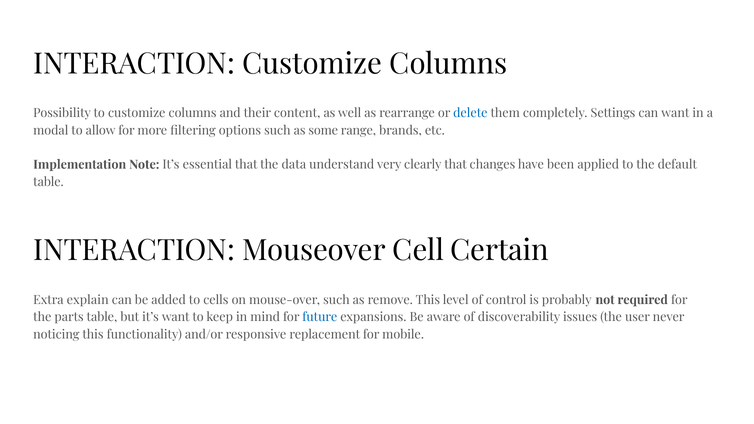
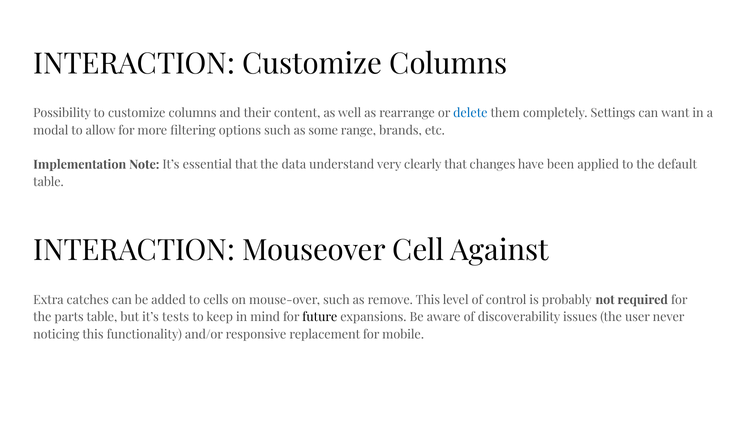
Certain: Certain -> Against
explain: explain -> catches
it’s want: want -> tests
future colour: blue -> black
